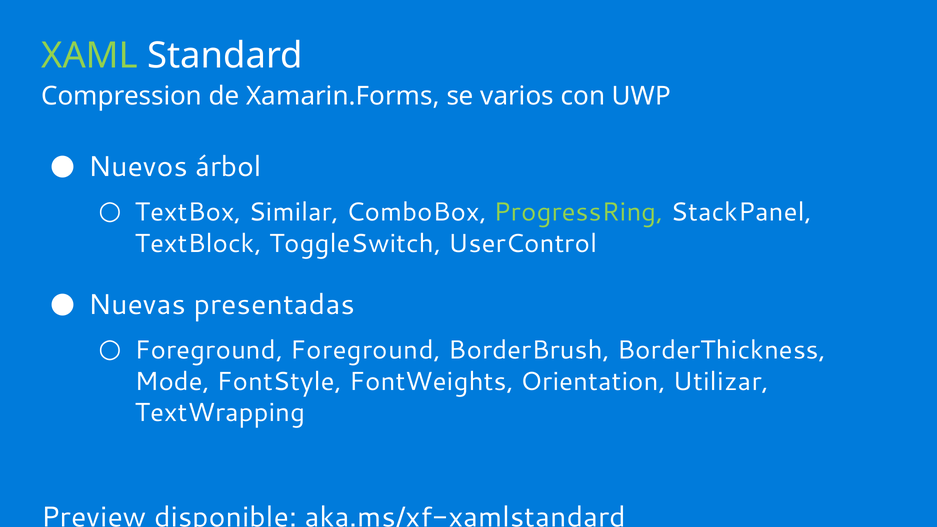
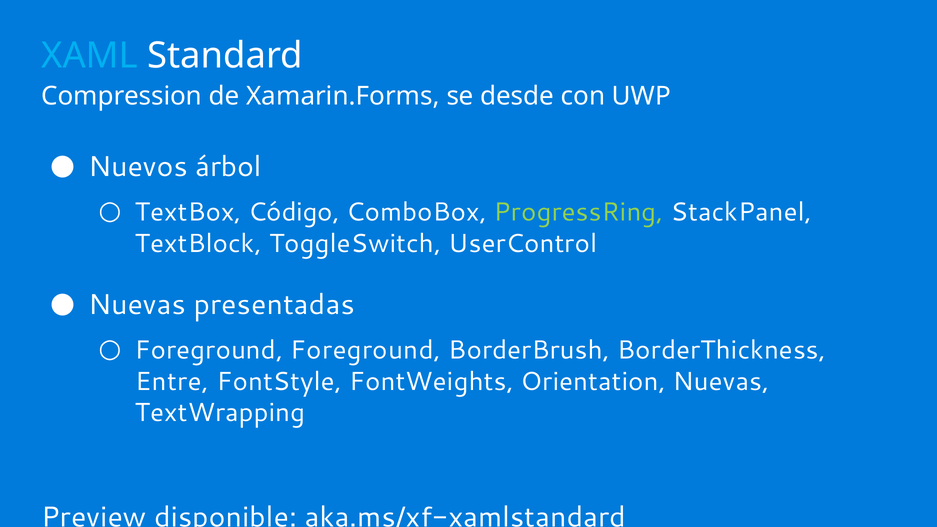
XAML colour: light green -> light blue
varios: varios -> desde
Similar: Similar -> Código
Mode: Mode -> Entre
Orientation Utilizar: Utilizar -> Nuevas
